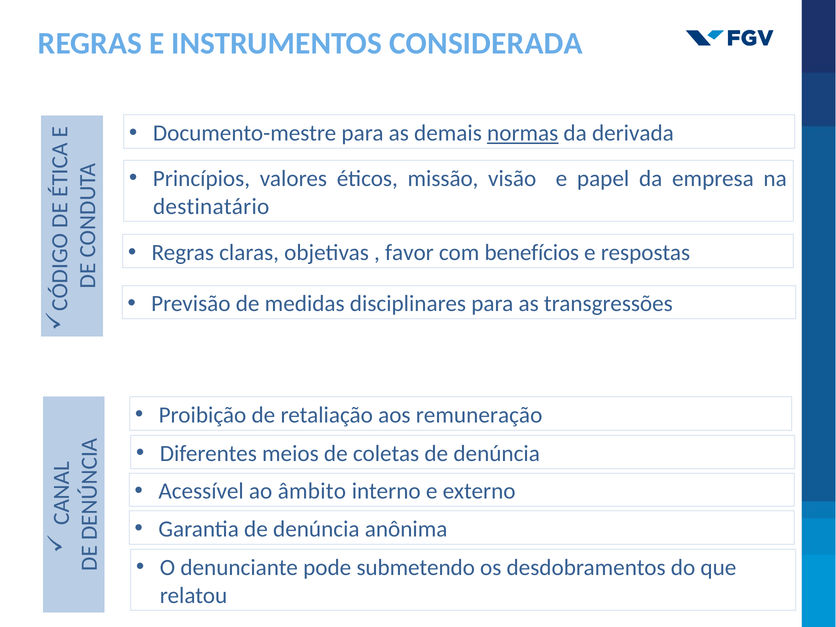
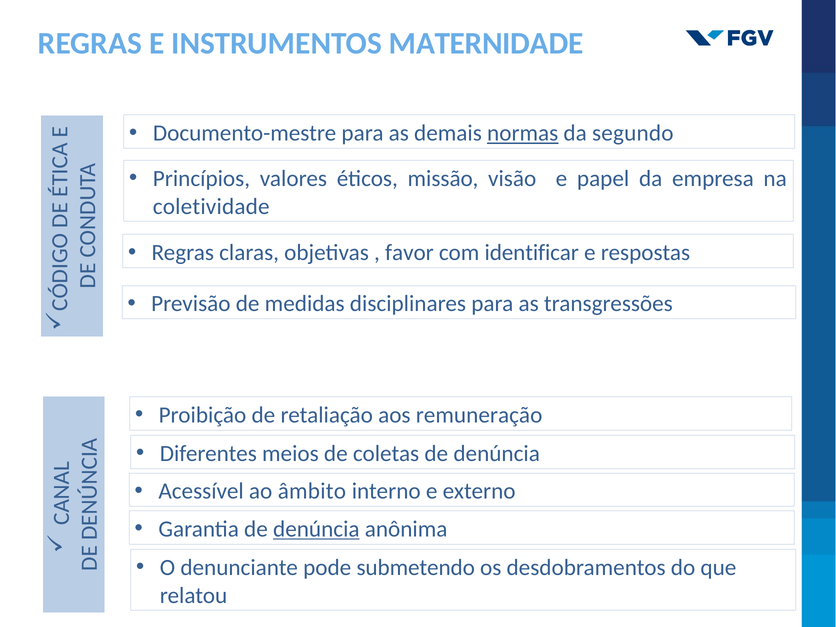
CONSIDERADA: CONSIDERADA -> MATERNIDADE
derivada: derivada -> segundo
destinatário: destinatário -> coletividade
benefícios: benefícios -> identificar
denúncia at (316, 529) underline: none -> present
